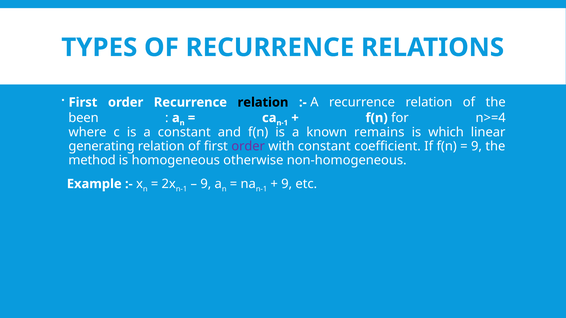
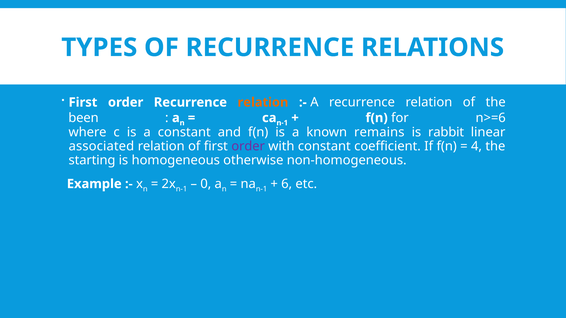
relation at (263, 102) colour: black -> orange
n>=4: n>=4 -> n>=6
which: which -> rabbit
generating: generating -> associated
9 at (477, 146): 9 -> 4
method: method -> starting
9 at (206, 184): 9 -> 0
9 at (287, 184): 9 -> 6
